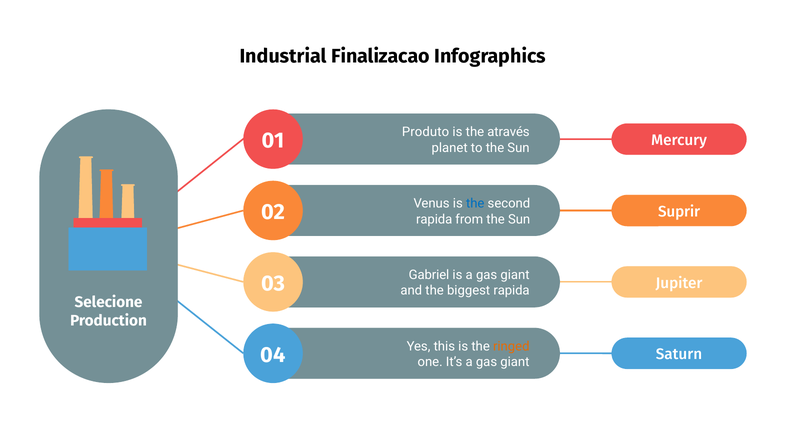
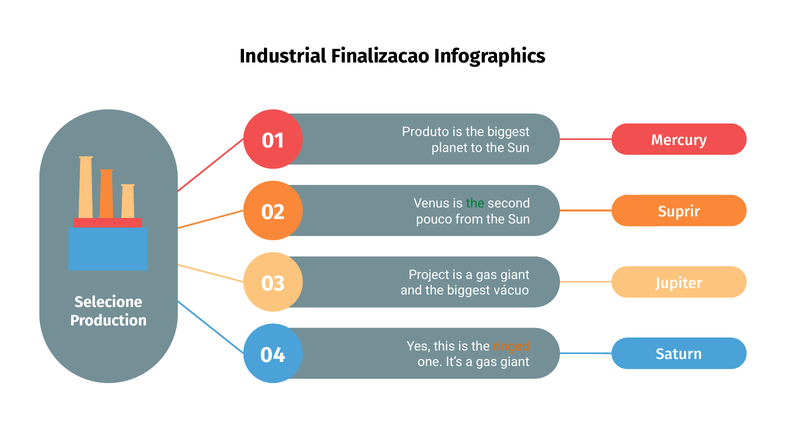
is the através: através -> biggest
the at (475, 204) colour: blue -> green
rapida at (434, 219): rapida -> pouco
Gabriel: Gabriel -> Project
biggest rapida: rapida -> vácuo
